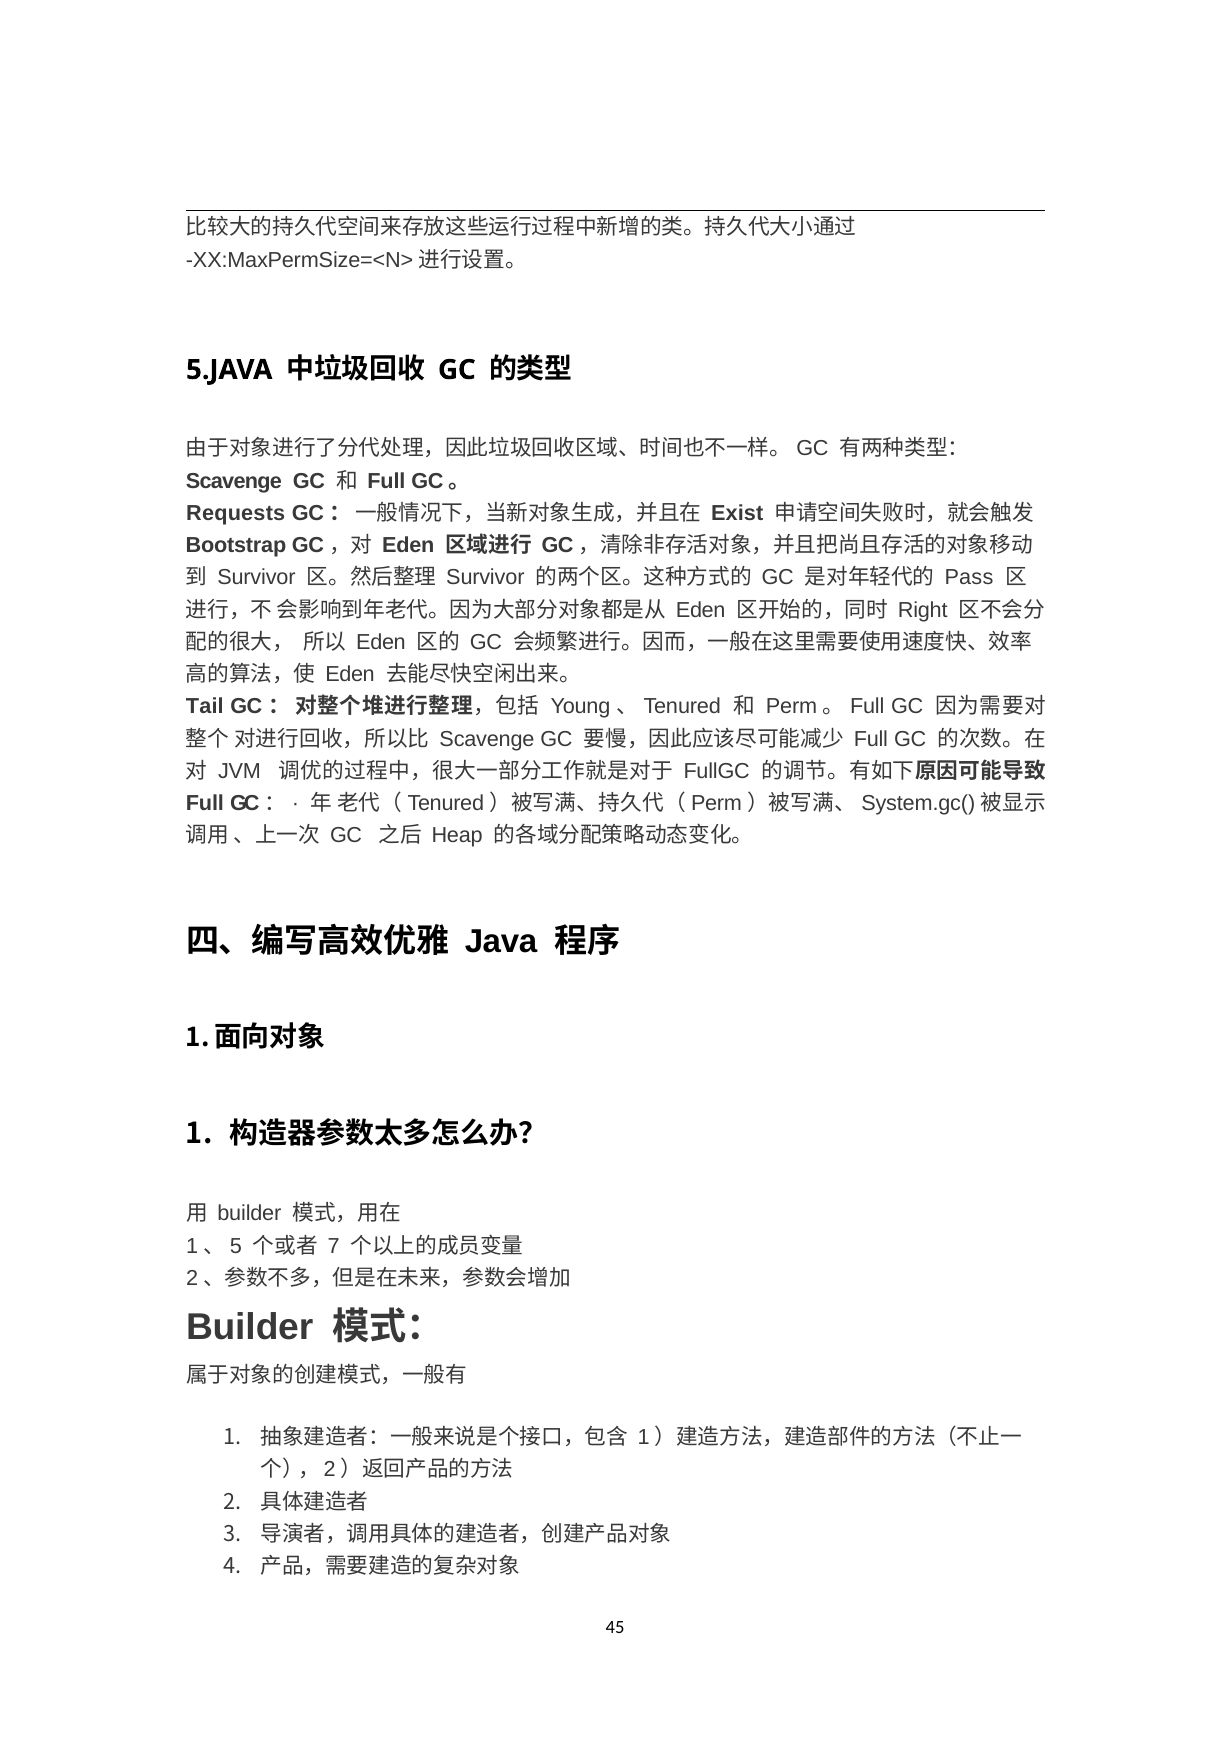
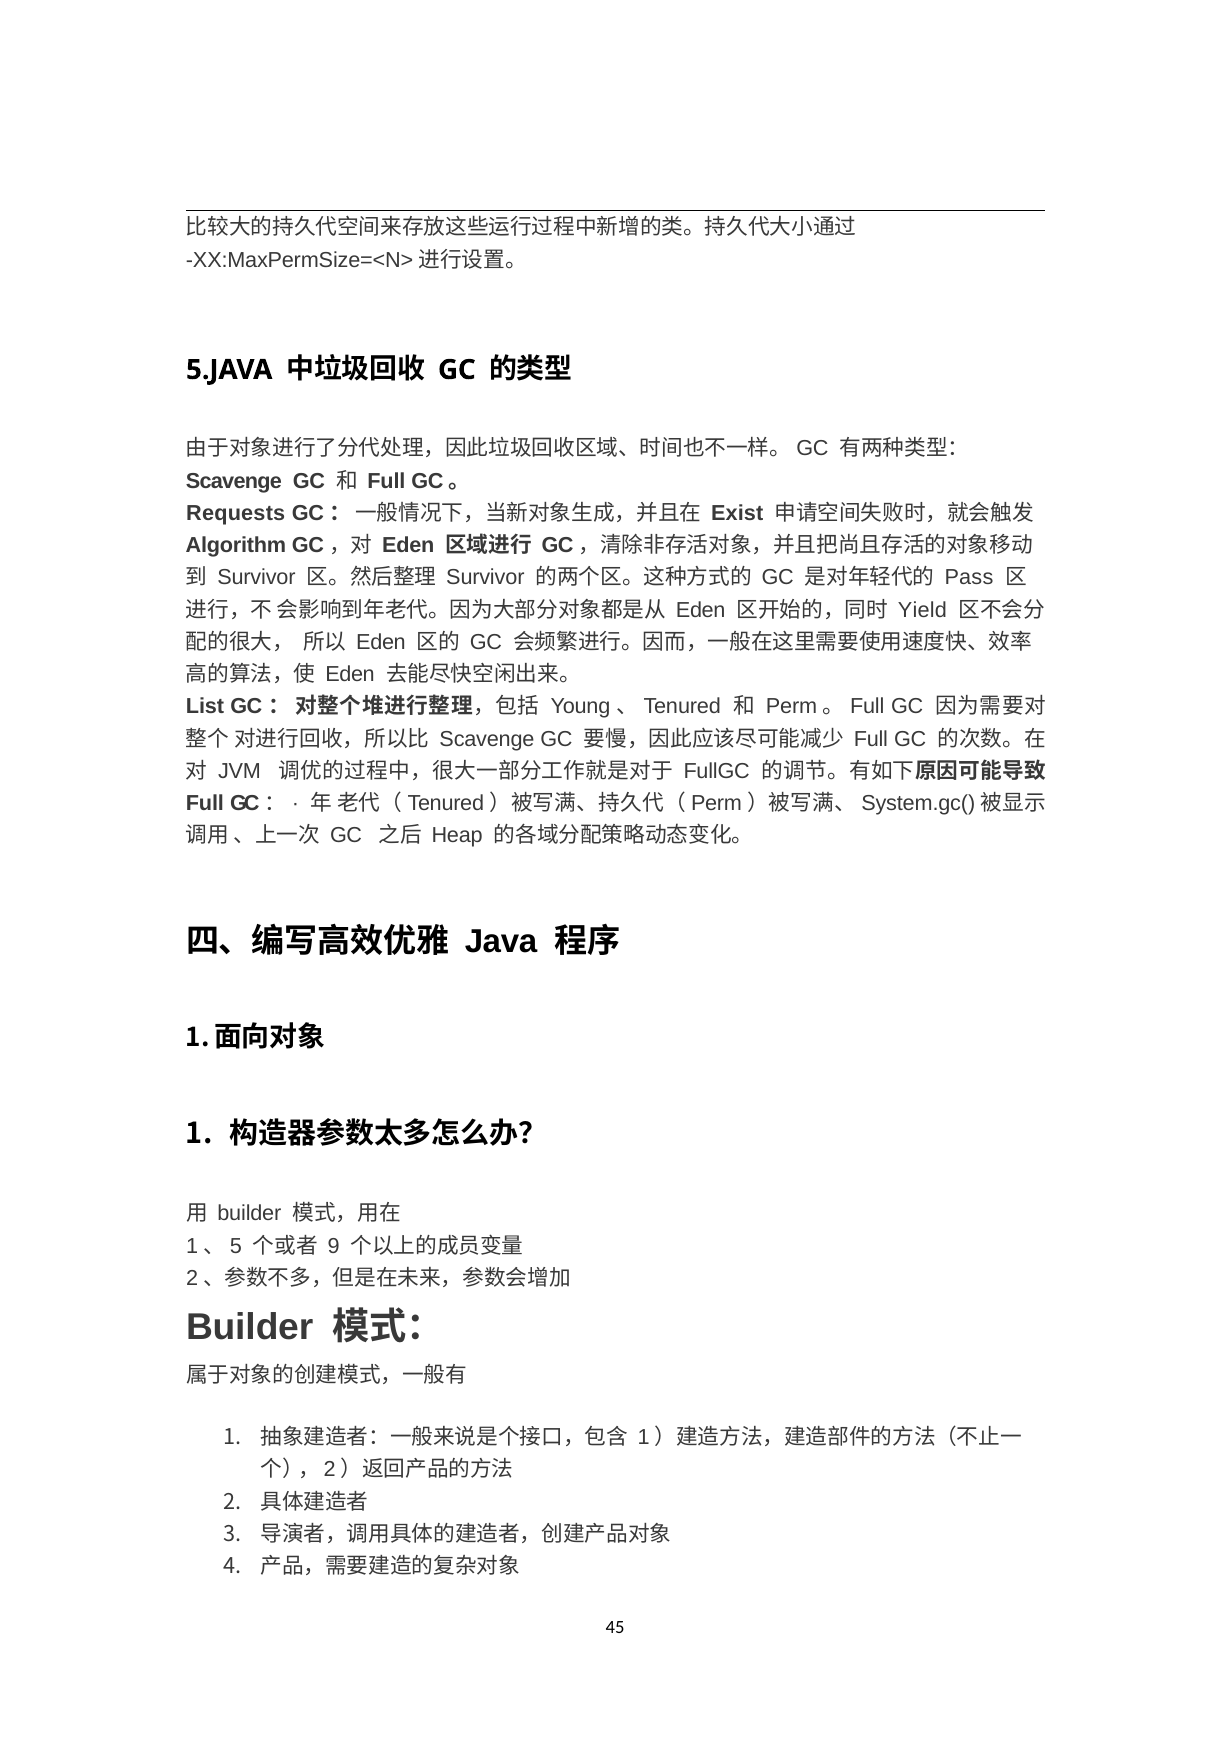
Bootstrap: Bootstrap -> Algorithm
Right: Right -> Yield
Tail: Tail -> List
7: 7 -> 9
